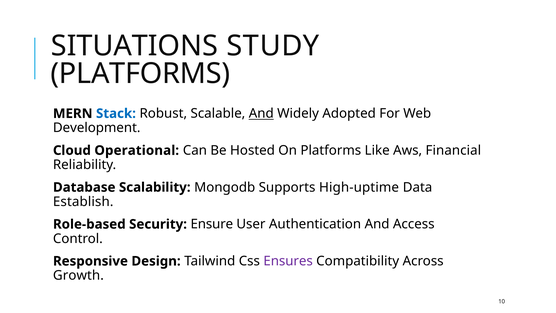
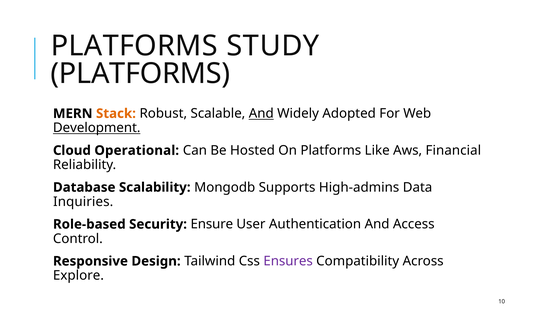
SITUATIONS at (134, 46): SITUATIONS -> PLATFORMS
Stack colour: blue -> orange
Development underline: none -> present
High-uptime: High-uptime -> High-admins
Establish: Establish -> Inquiries
Growth: Growth -> Explore
